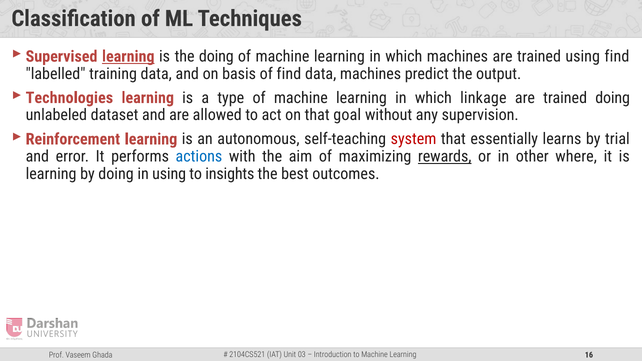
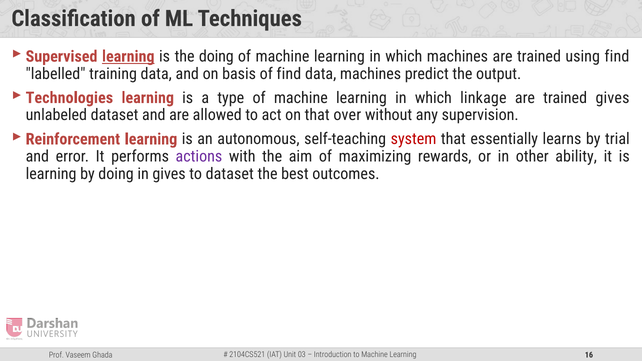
trained doing: doing -> gives
goal: goal -> over
actions colour: blue -> purple
rewards underline: present -> none
where: where -> ability
in using: using -> gives
to insights: insights -> dataset
